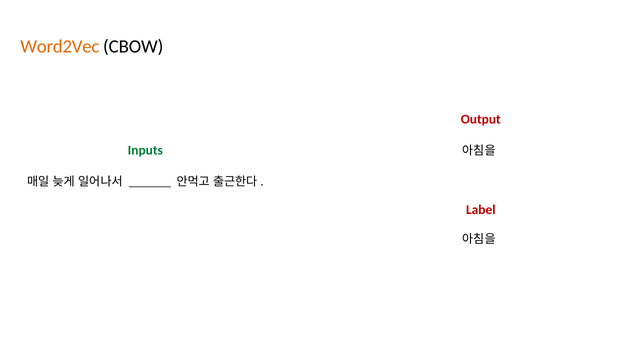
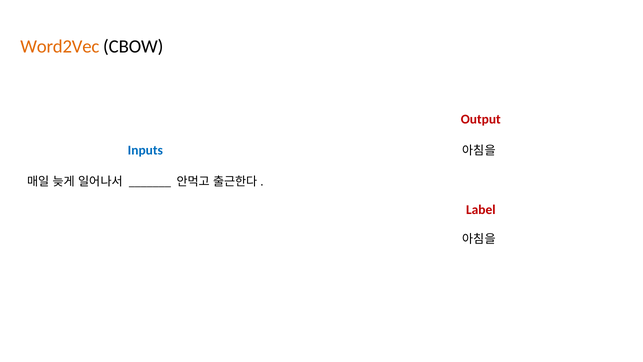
Inputs colour: green -> blue
